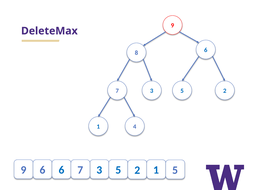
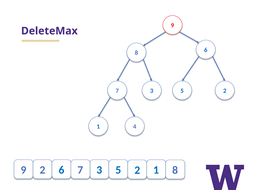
9 6: 6 -> 2
1 5: 5 -> 8
